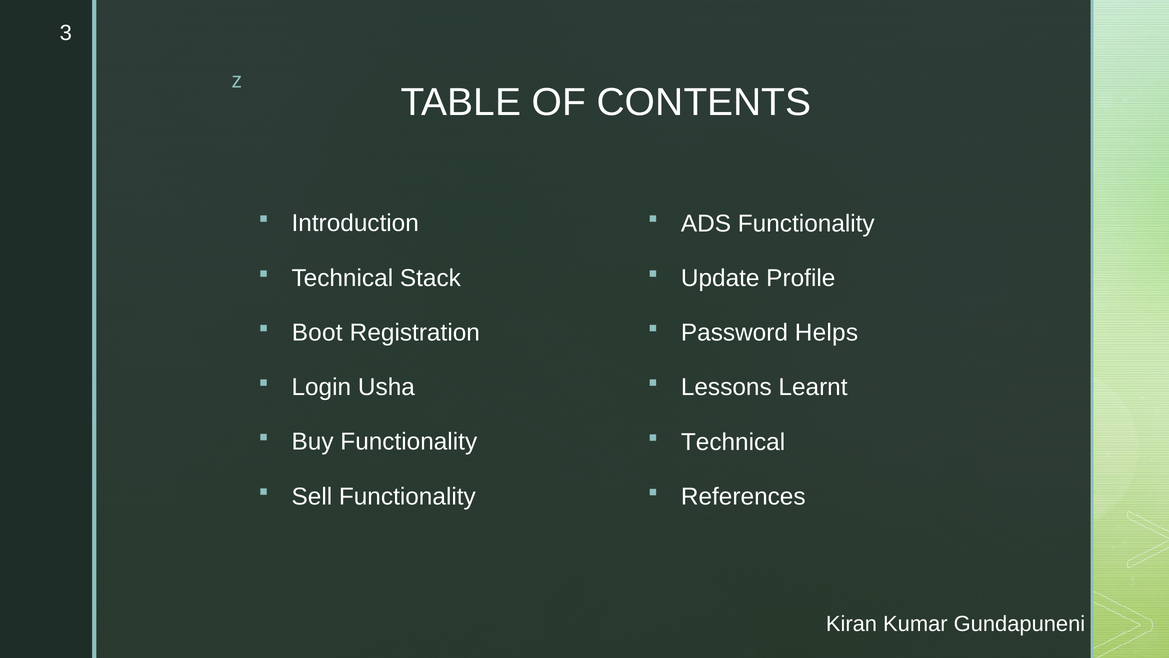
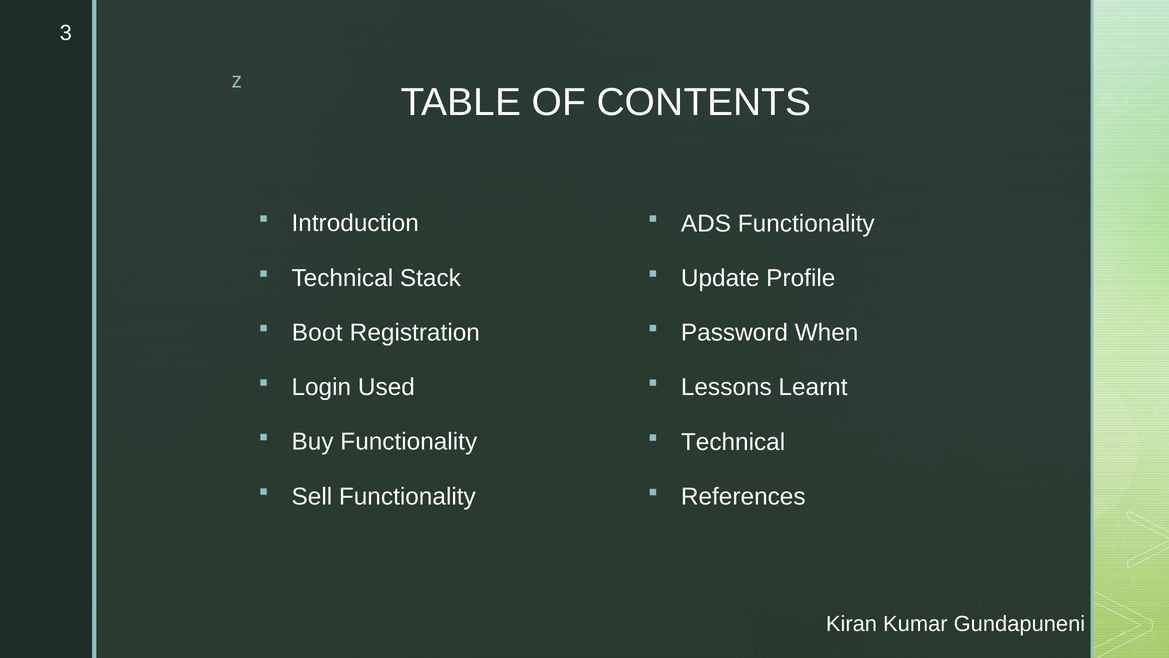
Helps: Helps -> When
Usha: Usha -> Used
